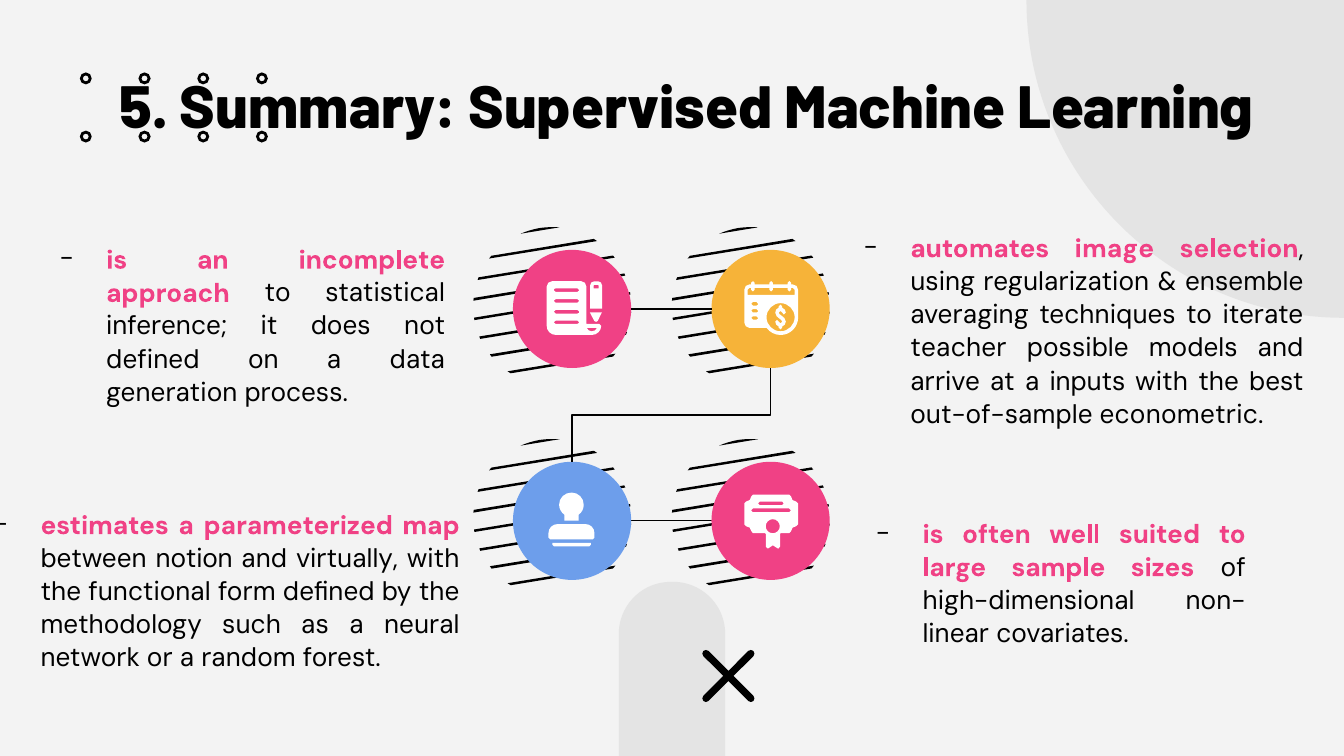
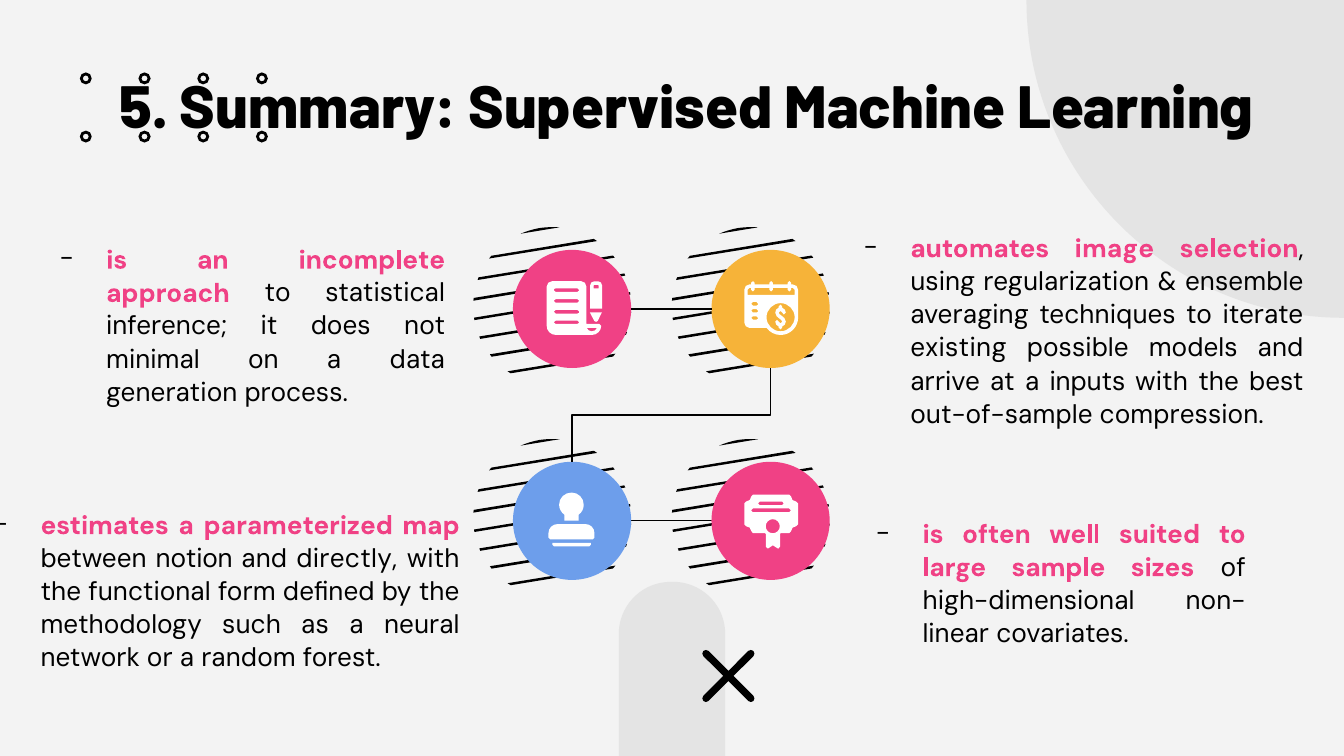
teacher: teacher -> existing
defined at (153, 360): defined -> minimal
econometric: econometric -> compression
virtually: virtually -> directly
